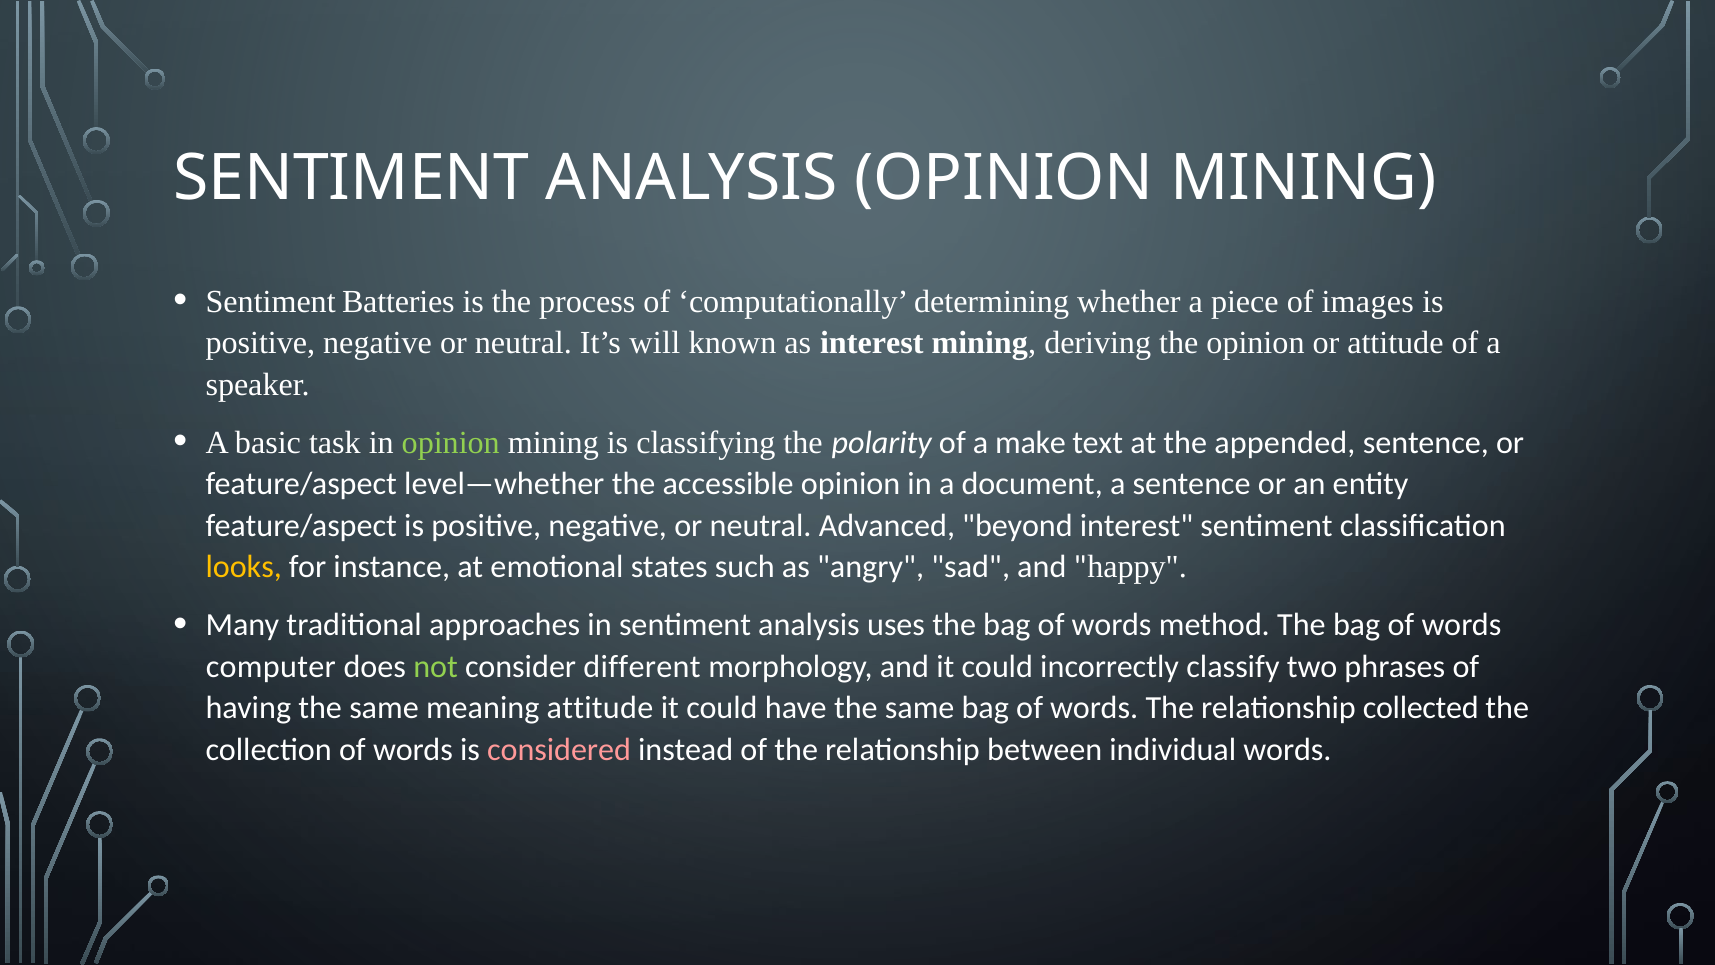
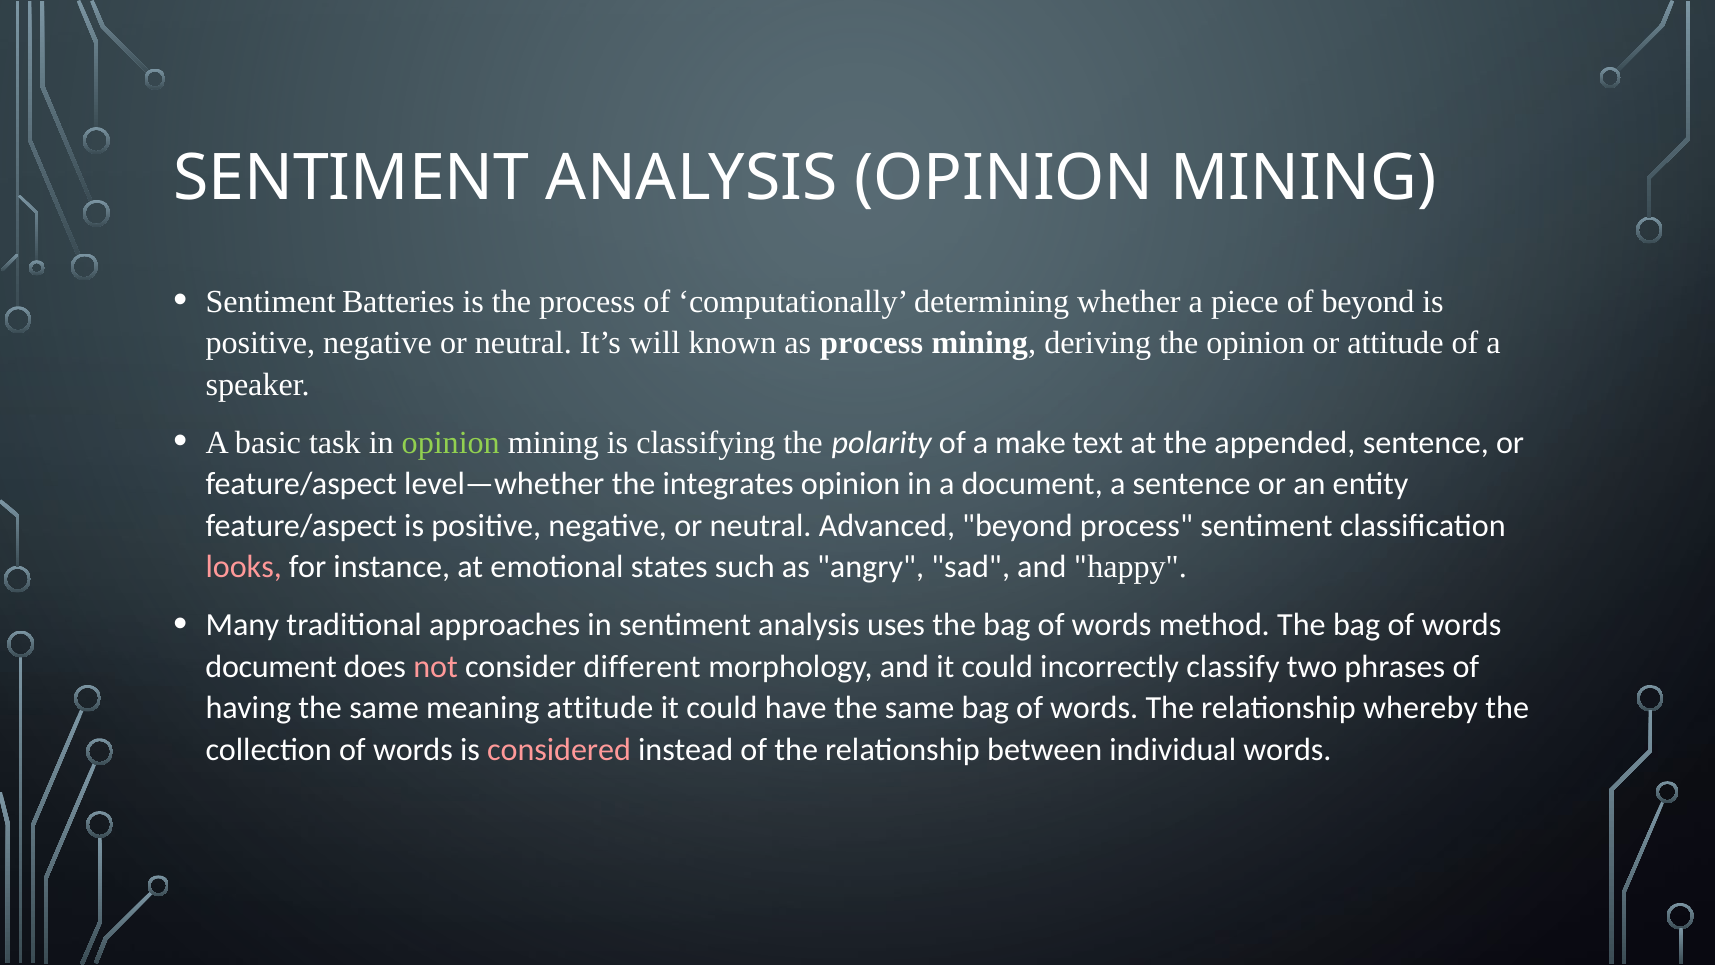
of images: images -> beyond
as interest: interest -> process
accessible: accessible -> integrates
beyond interest: interest -> process
looks colour: yellow -> pink
computer at (271, 666): computer -> document
not colour: light green -> pink
collected: collected -> whereby
